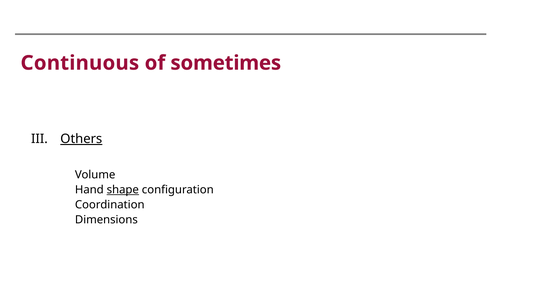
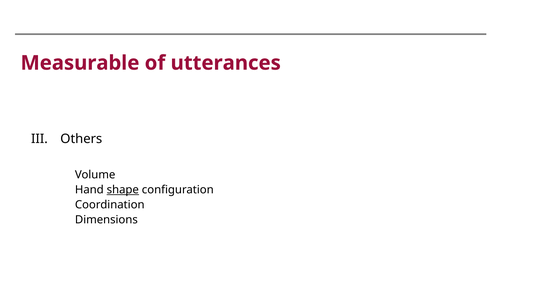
Continuous: Continuous -> Measurable
sometimes: sometimes -> utterances
Others underline: present -> none
